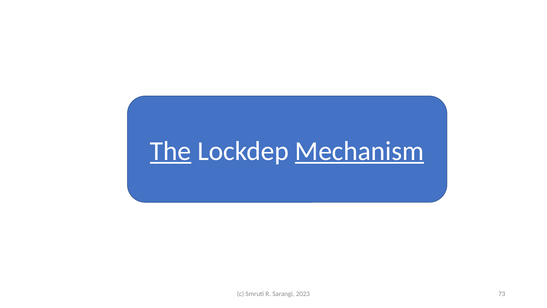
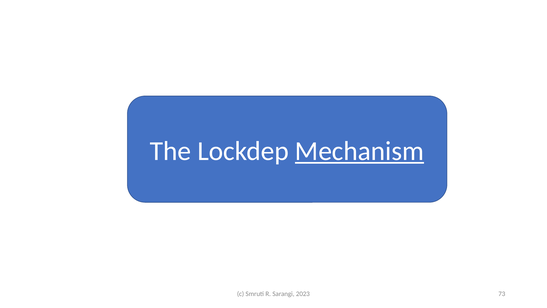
The underline: present -> none
